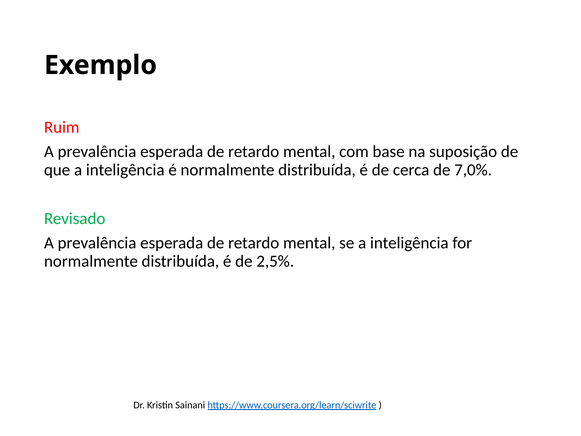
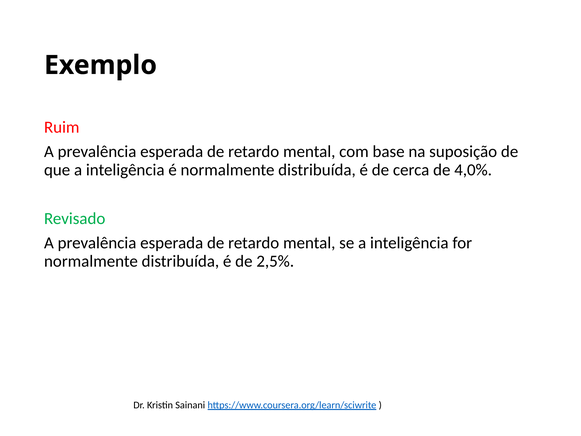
7,0%: 7,0% -> 4,0%
